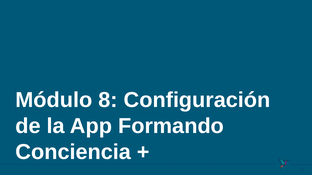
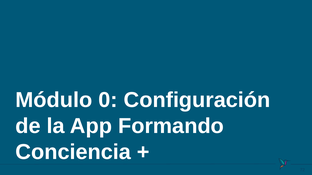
8: 8 -> 0
